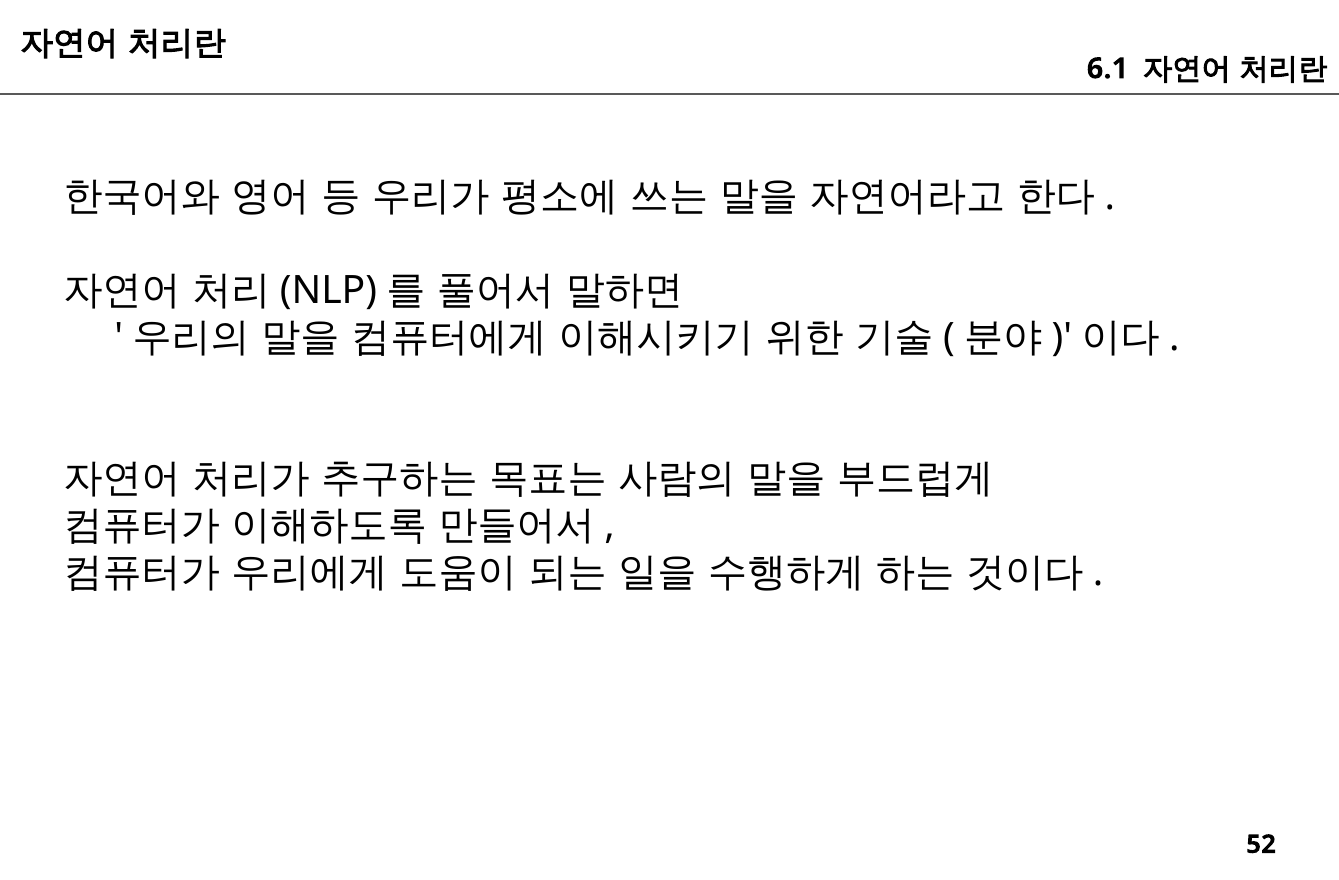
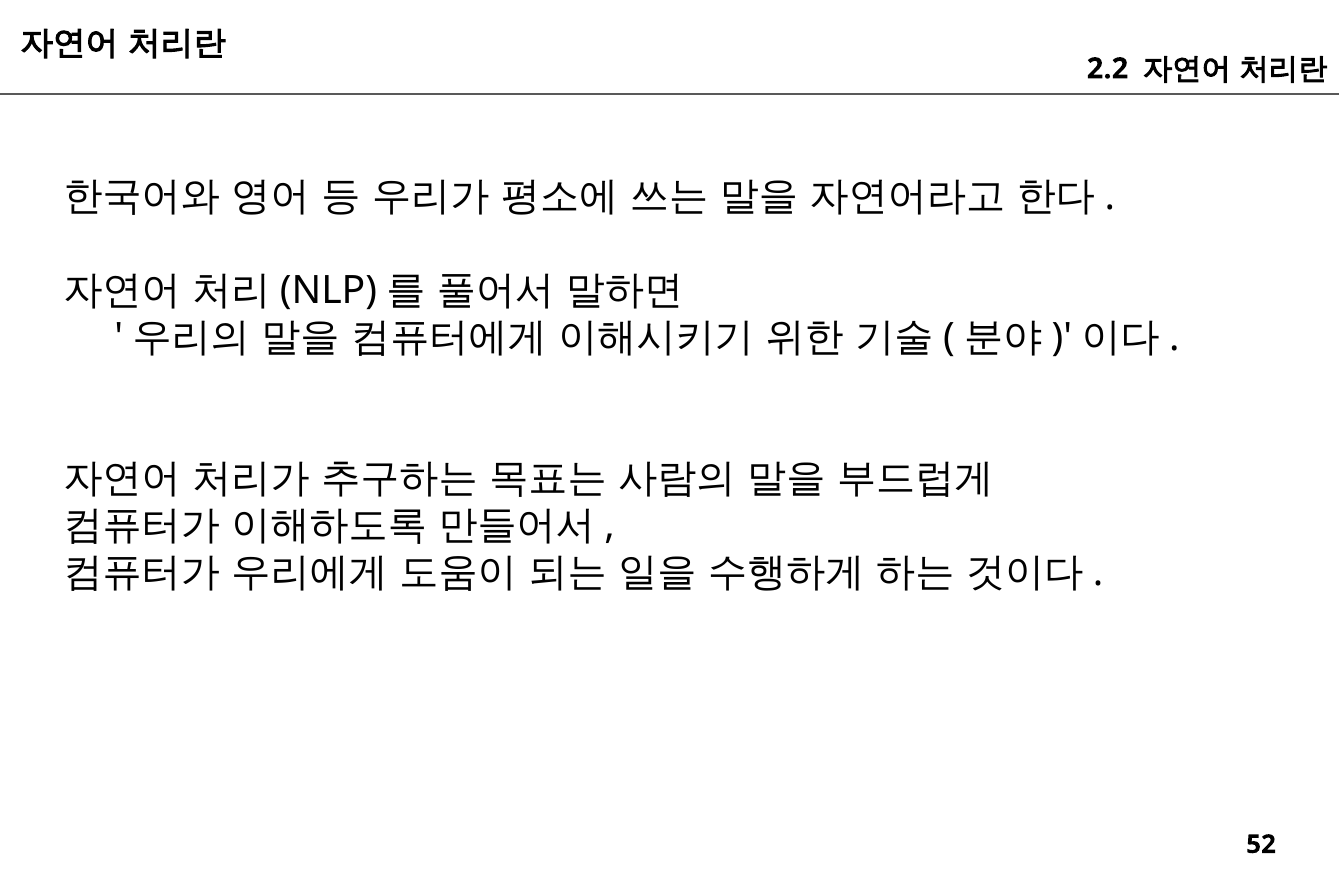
6.1: 6.1 -> 2.2
